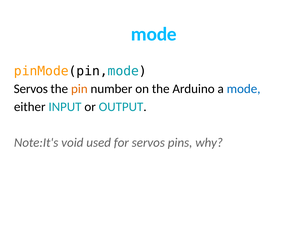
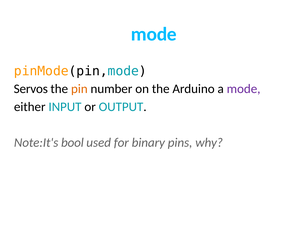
mode at (244, 89) colour: blue -> purple
void: void -> bool
for servos: servos -> binary
